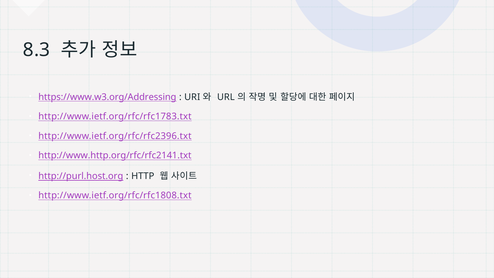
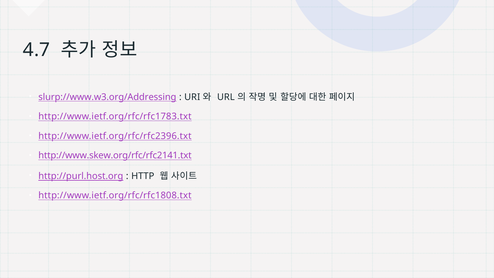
8.3: 8.3 -> 4.7
https://www.w3.org/Addressing: https://www.w3.org/Addressing -> slurp://www.w3.org/Addressing
http://www.http.org/rfc/rfc2141.txt: http://www.http.org/rfc/rfc2141.txt -> http://www.skew.org/rfc/rfc2141.txt
